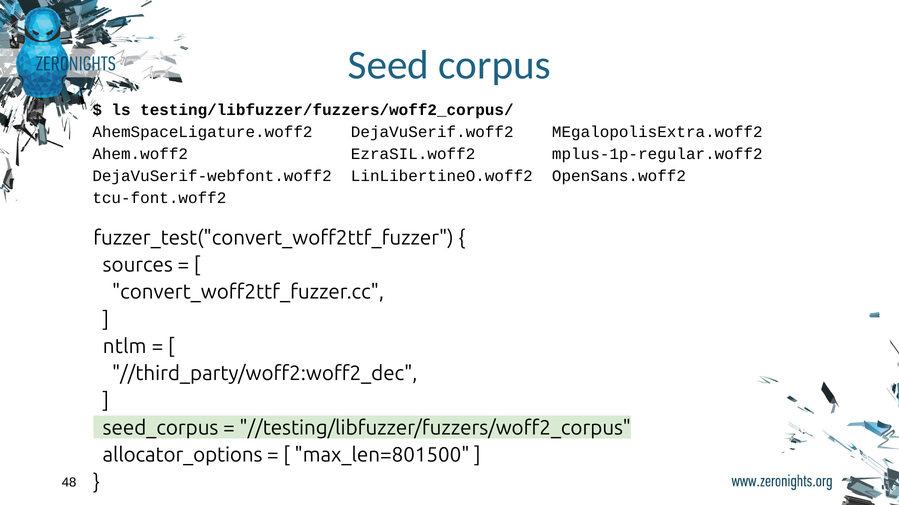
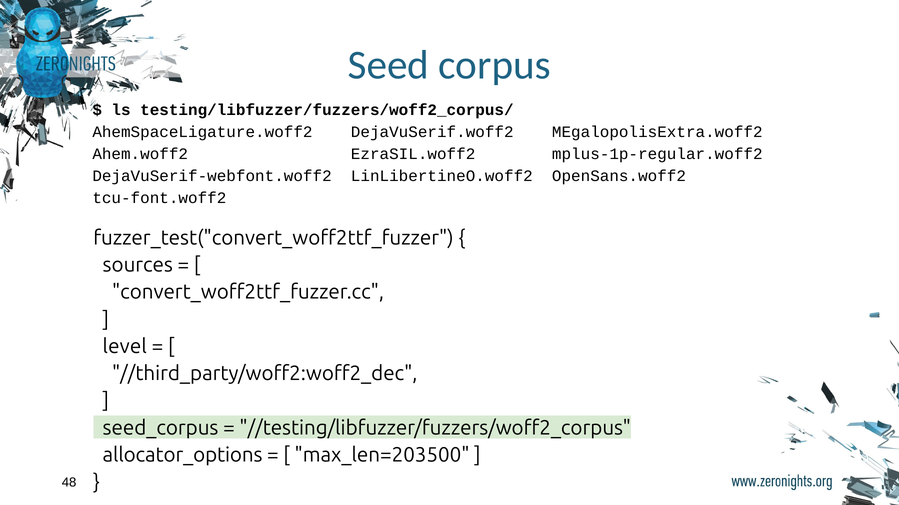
ntlm: ntlm -> level
max_len=801500: max_len=801500 -> max_len=203500
